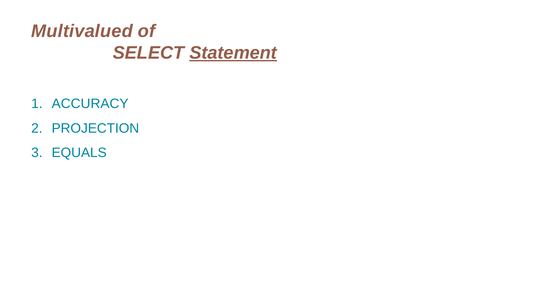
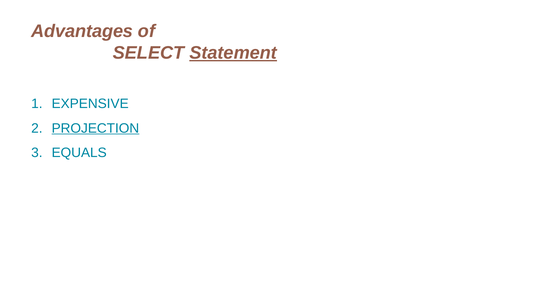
Multivalued: Multivalued -> Advantages
ACCURACY: ACCURACY -> EXPENSIVE
PROJECTION underline: none -> present
